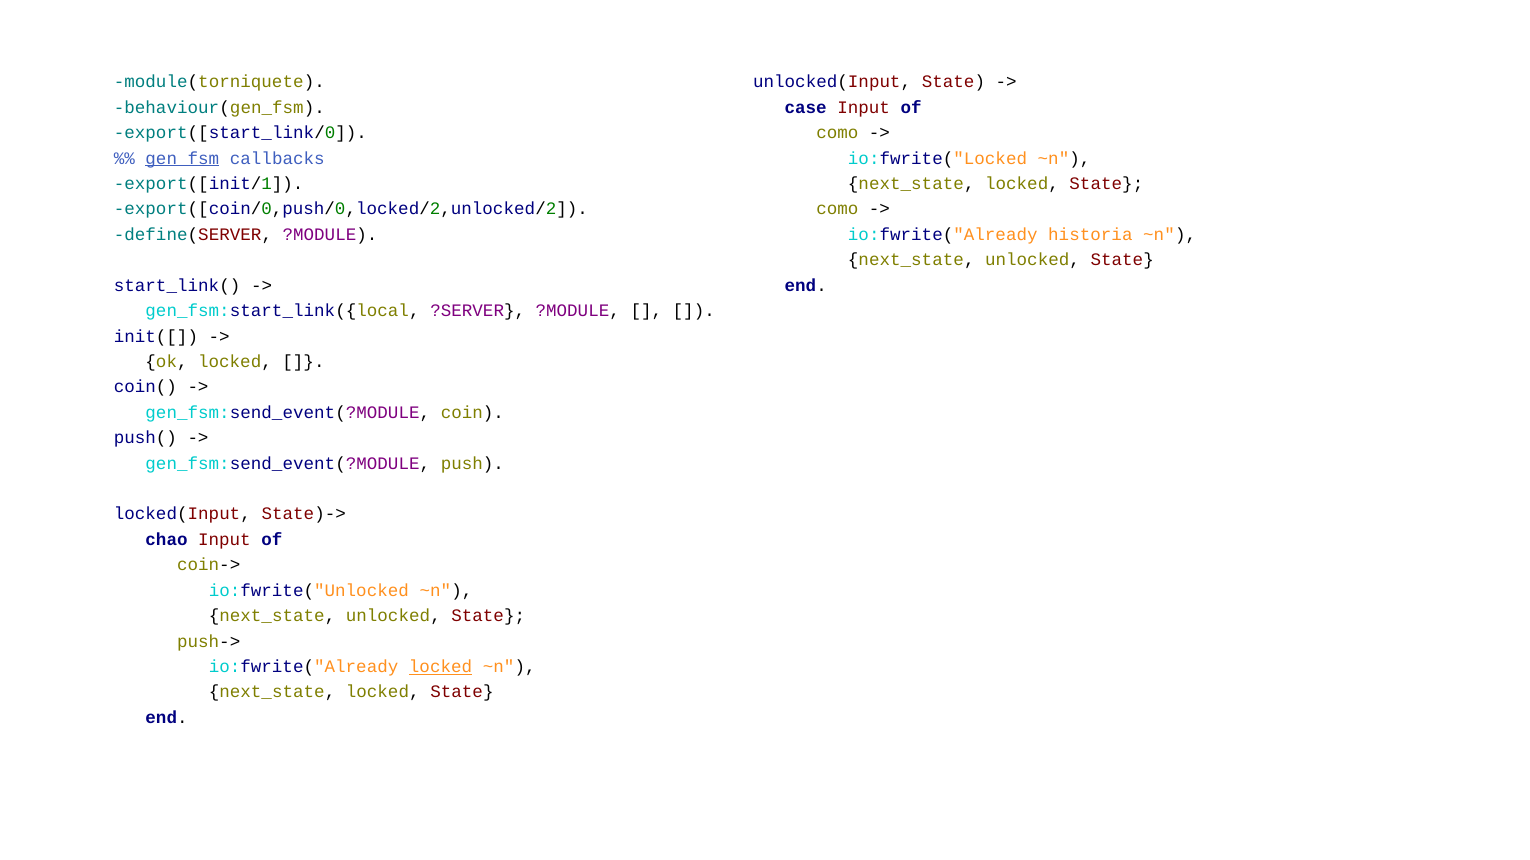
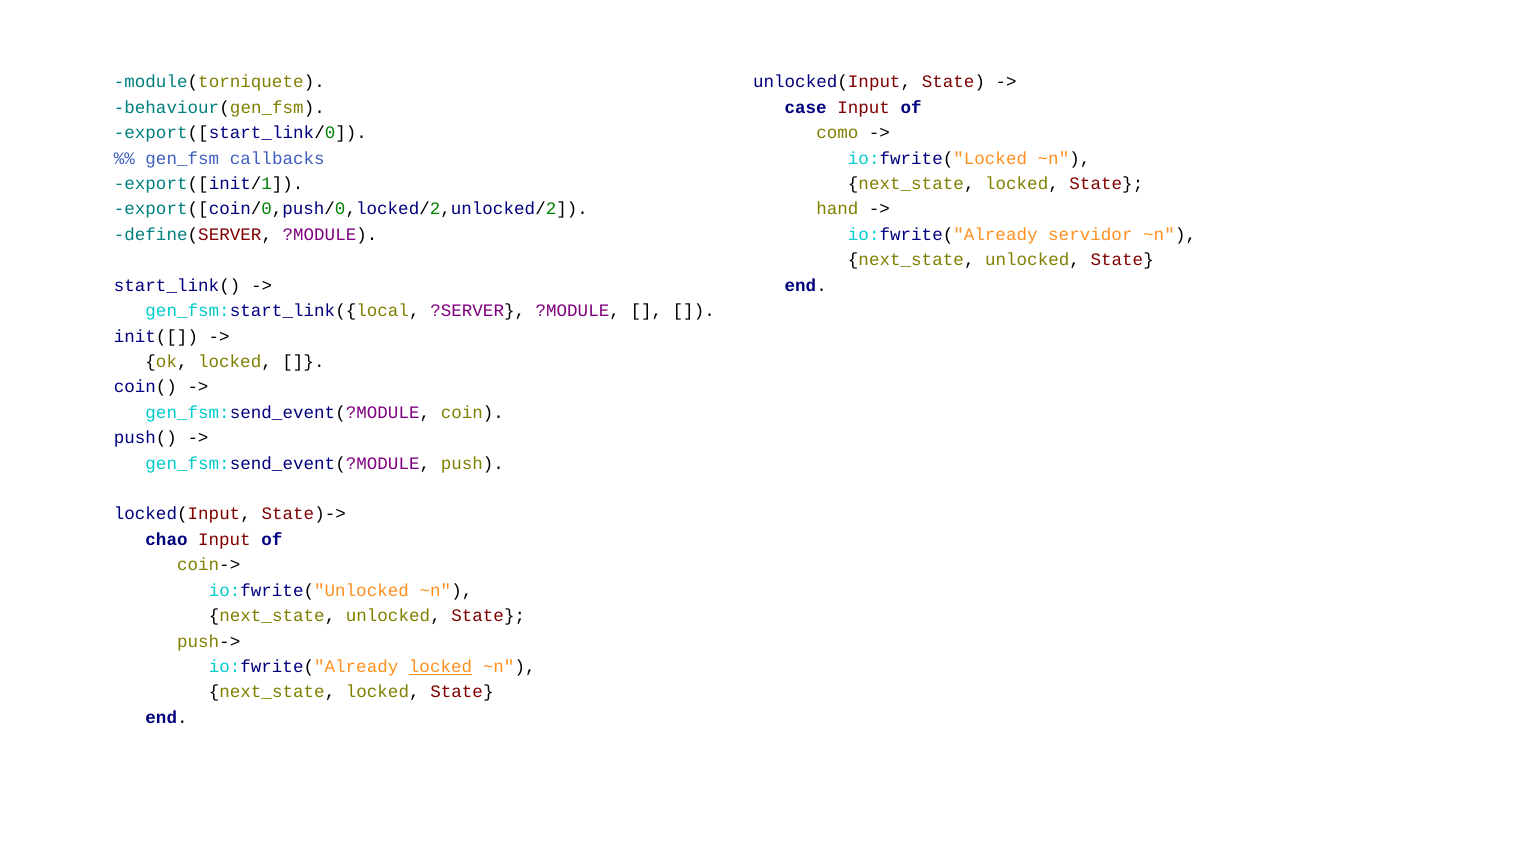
gen_fsm underline: present -> none
como at (837, 209): como -> hand
historia: historia -> servidor
